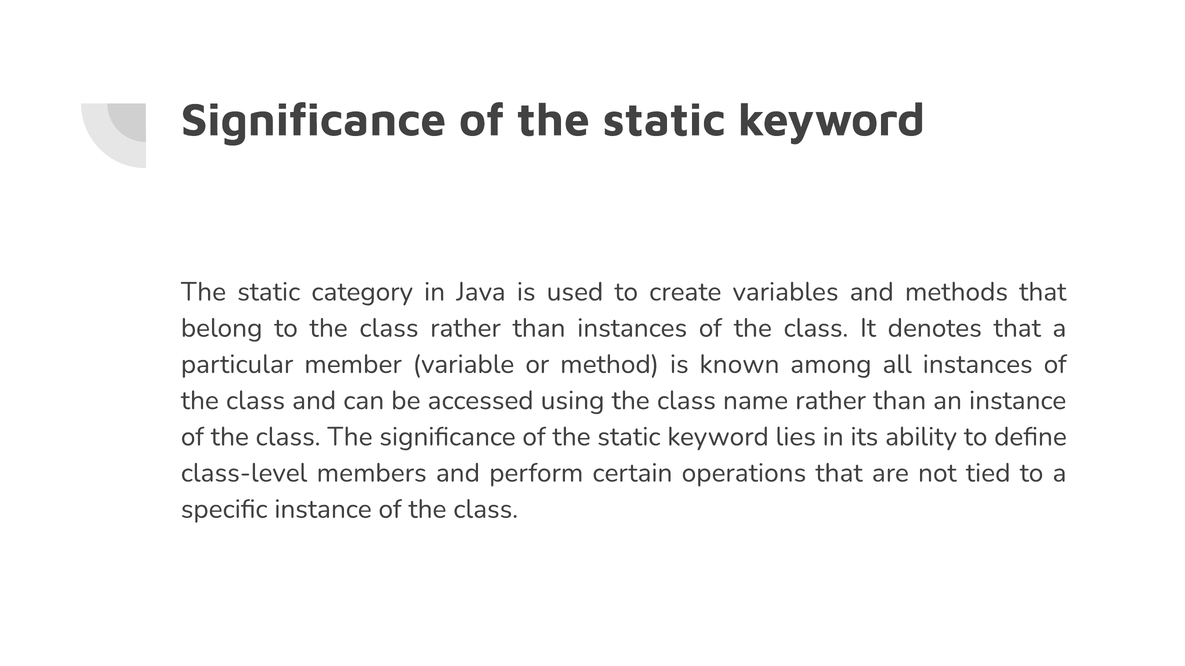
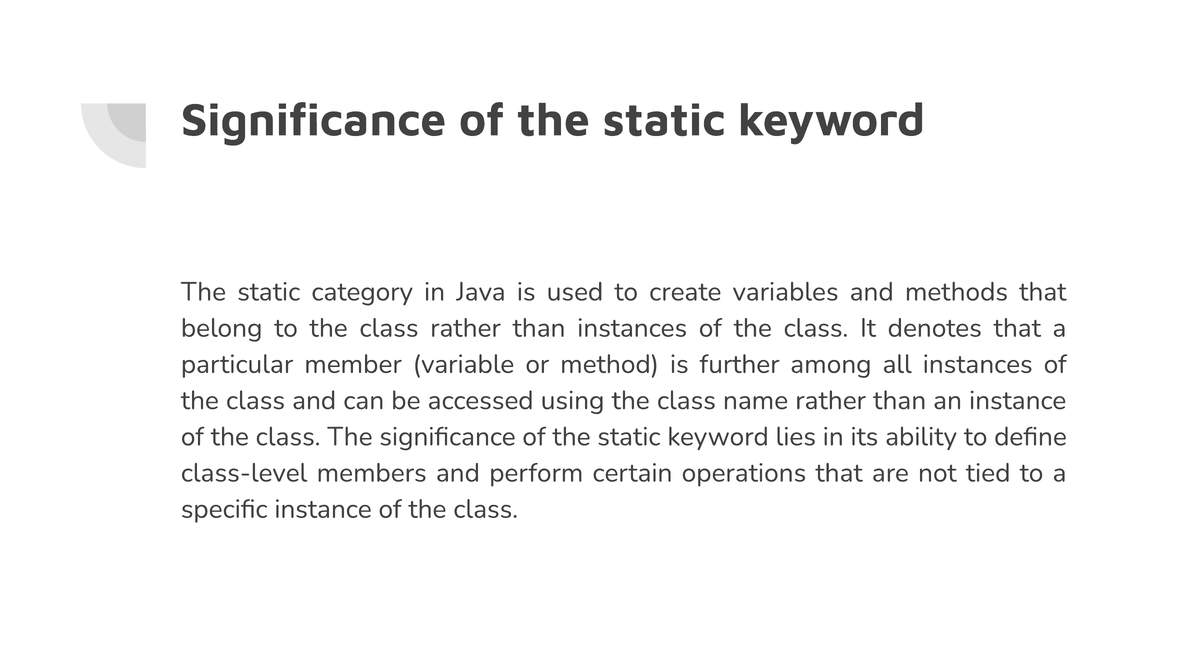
known: known -> further
